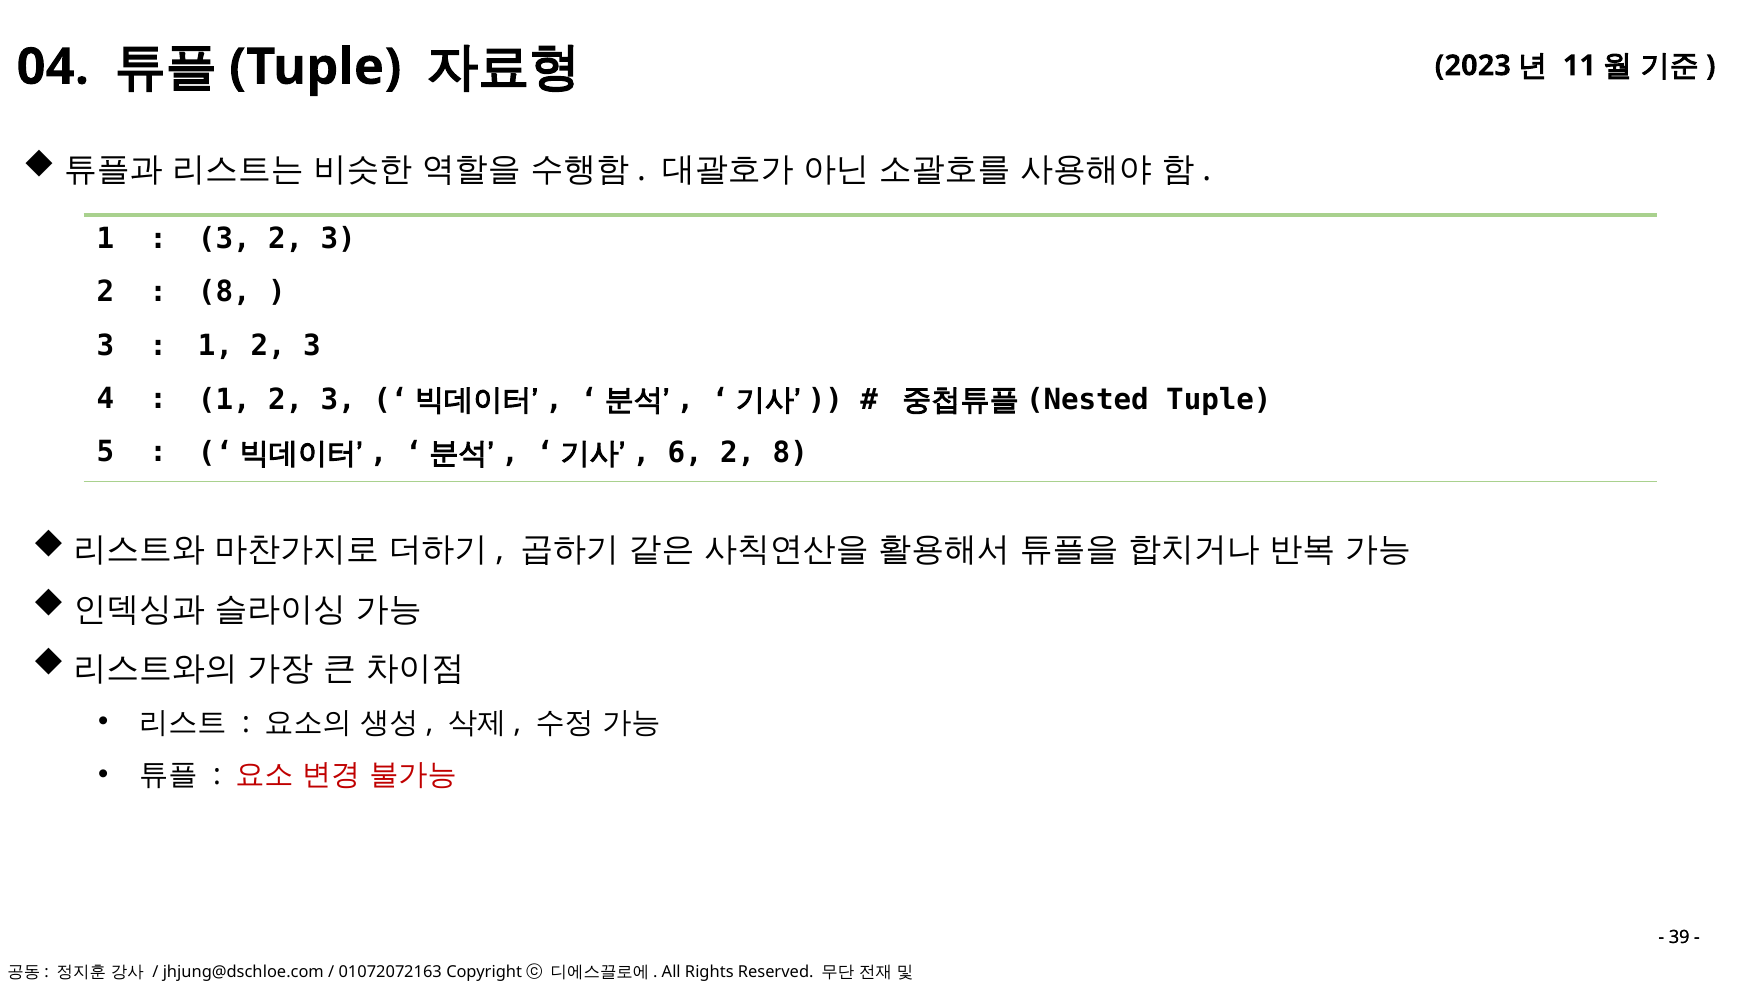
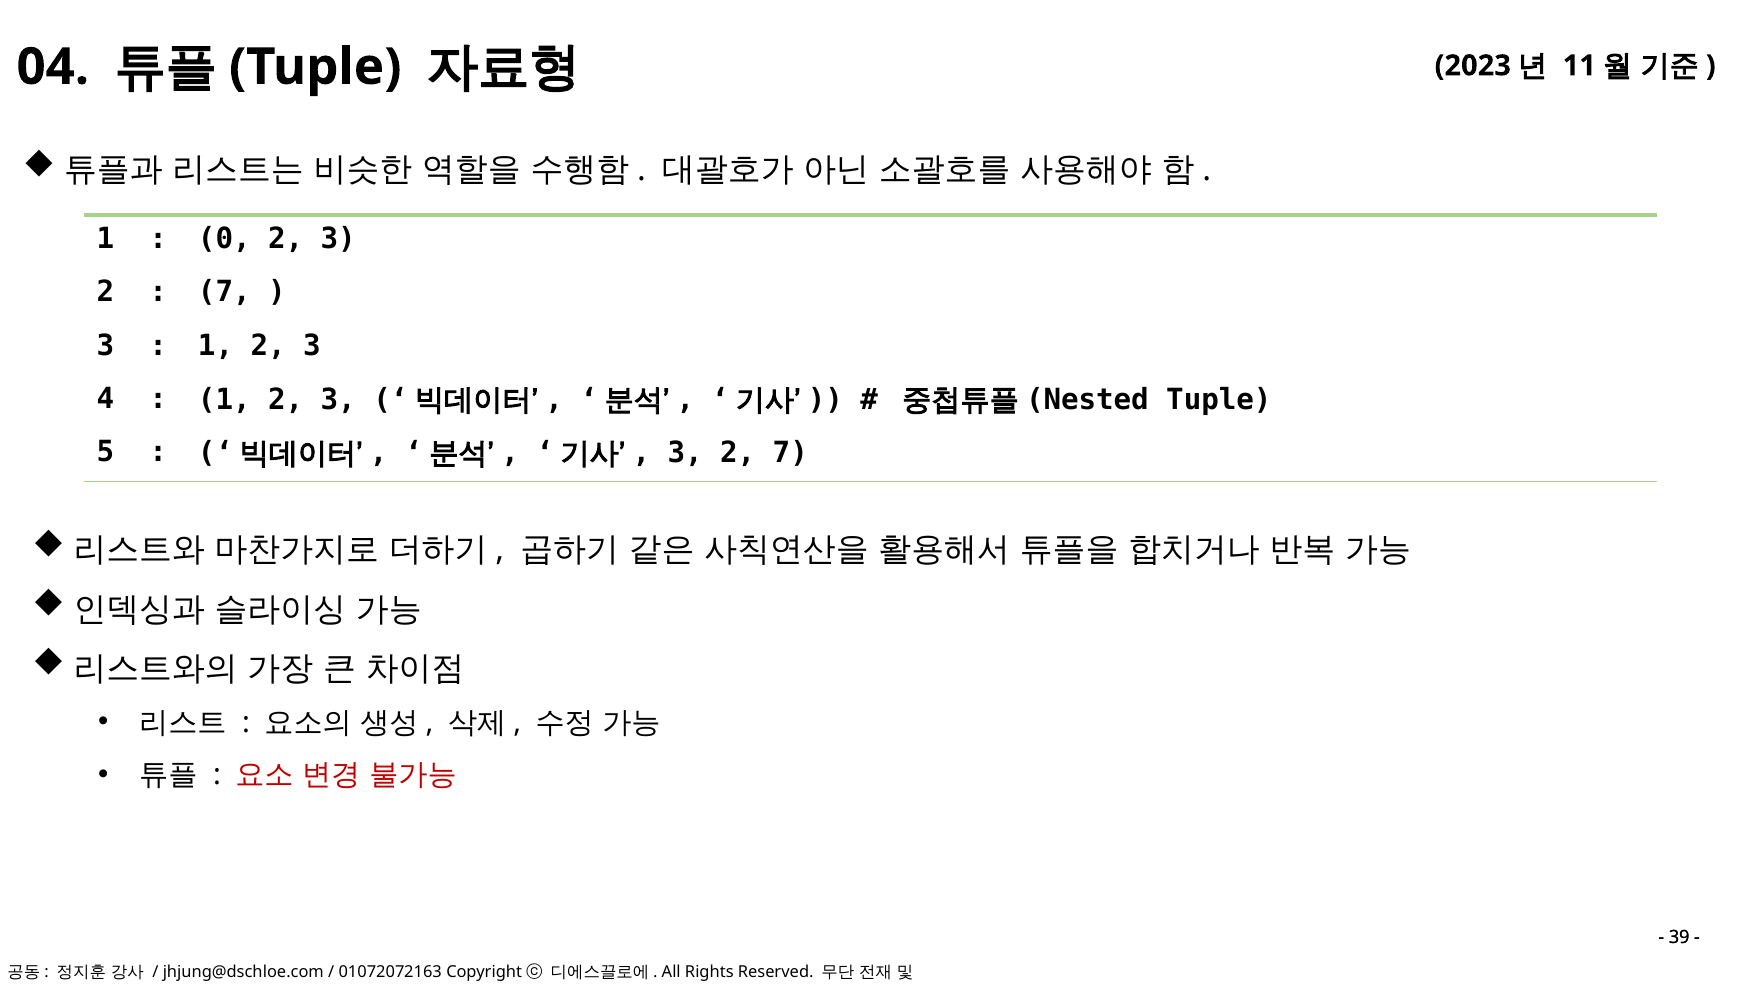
3 at (224, 239): 3 -> 0
8 at (224, 292): 8 -> 7
6 at (685, 453): 6 -> 3
2 8: 8 -> 7
